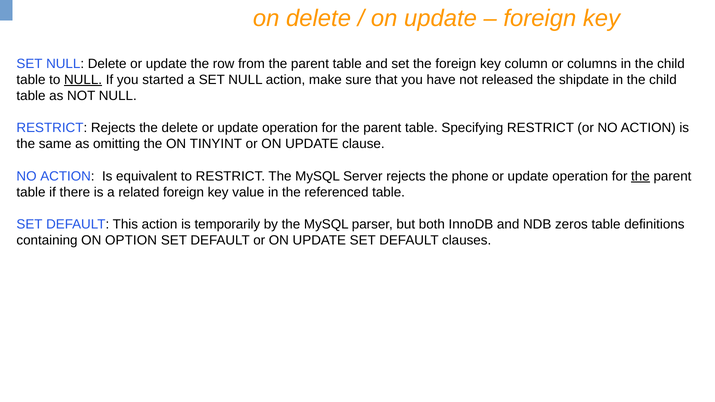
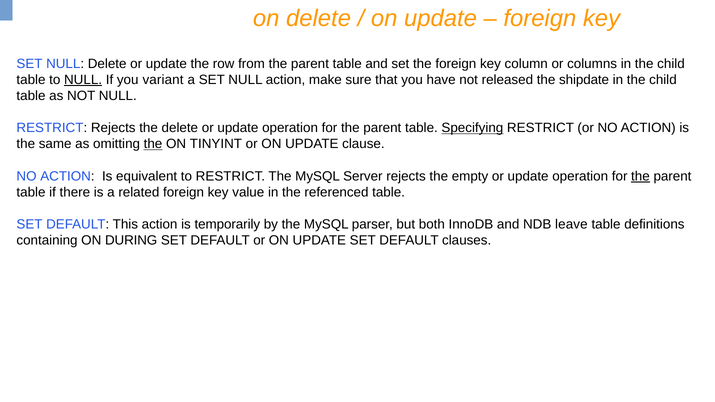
started: started -> variant
Specifying underline: none -> present
the at (153, 144) underline: none -> present
phone: phone -> empty
zeros: zeros -> leave
OPTION: OPTION -> DURING
